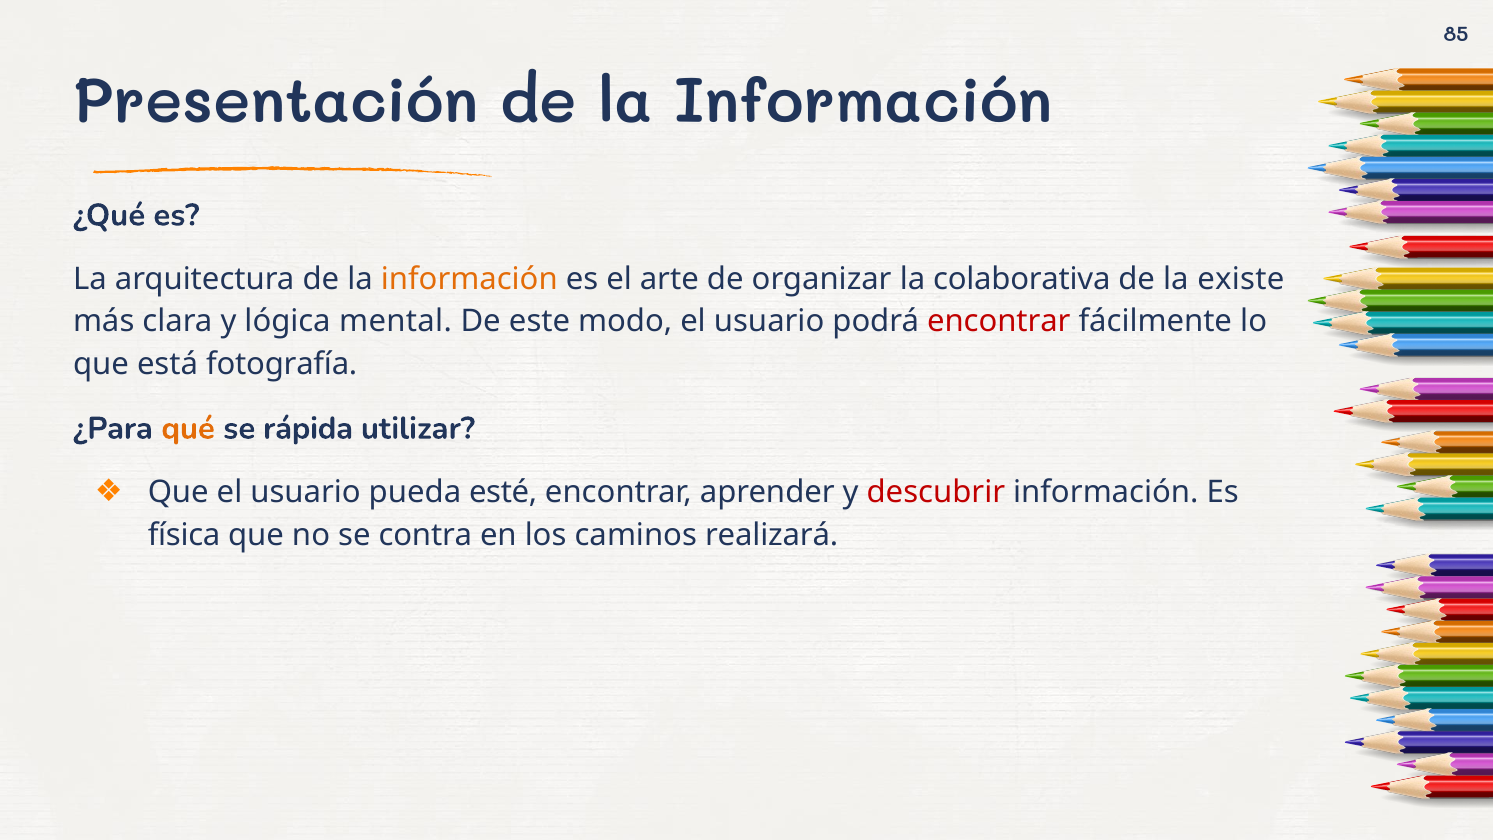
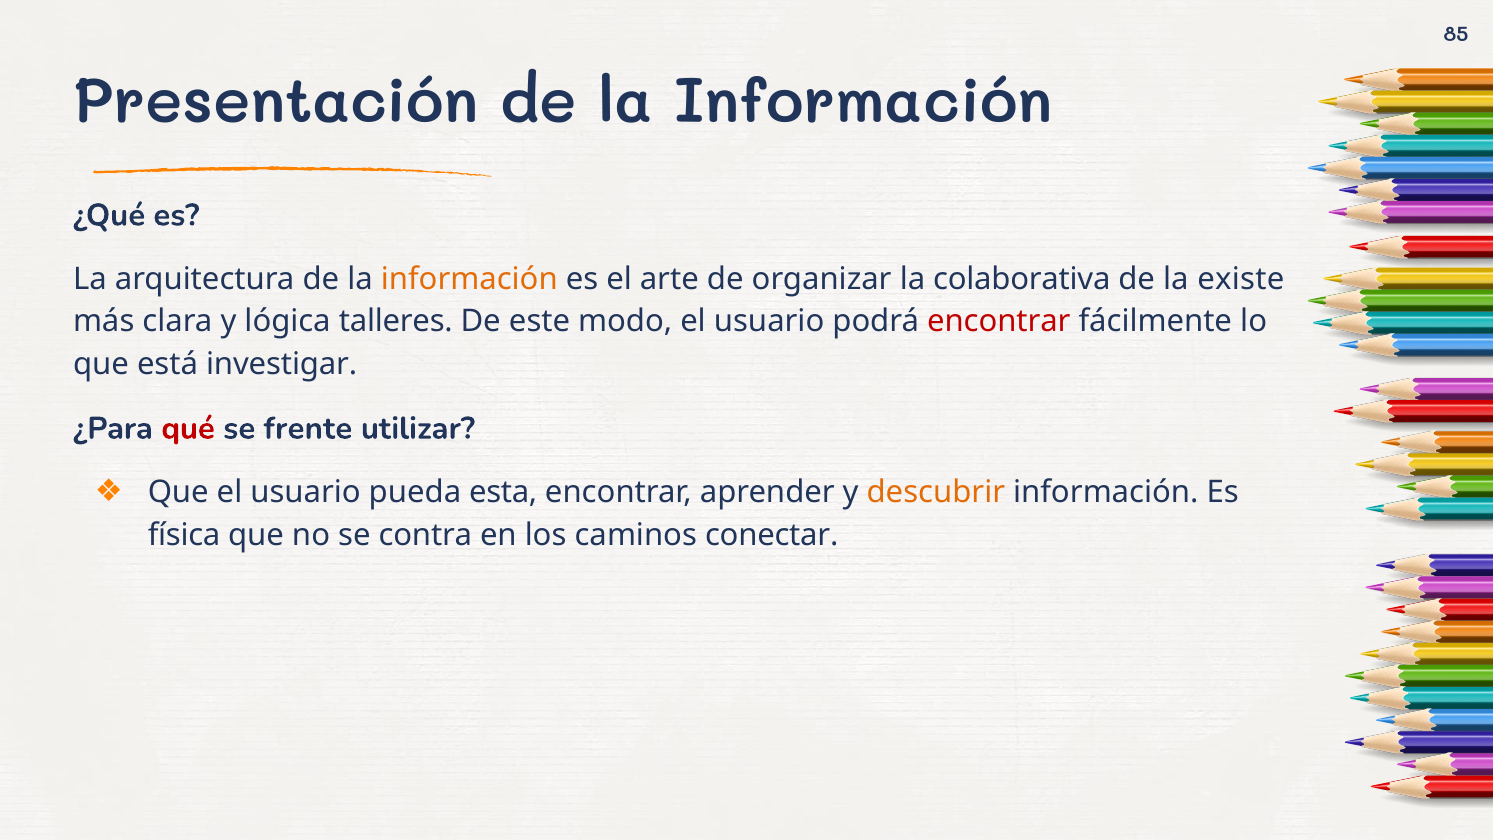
mental: mental -> talleres
fotografía: fotografía -> investigar
qué colour: orange -> red
rápida: rápida -> frente
esté: esté -> esta
descubrir colour: red -> orange
realizará: realizará -> conectar
